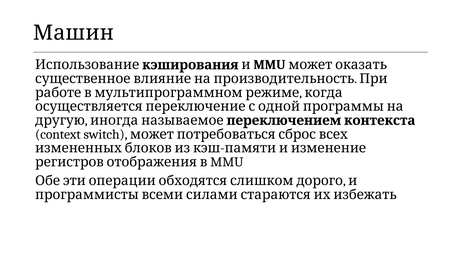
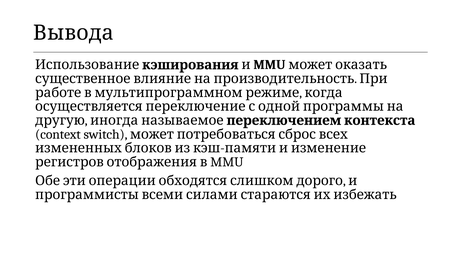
Машин: Машин -> Вывода
